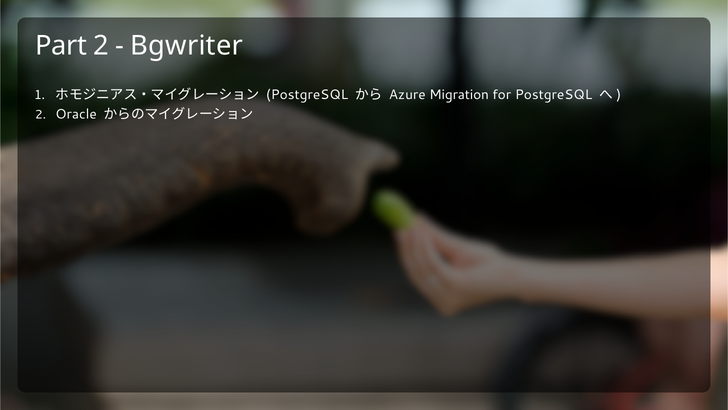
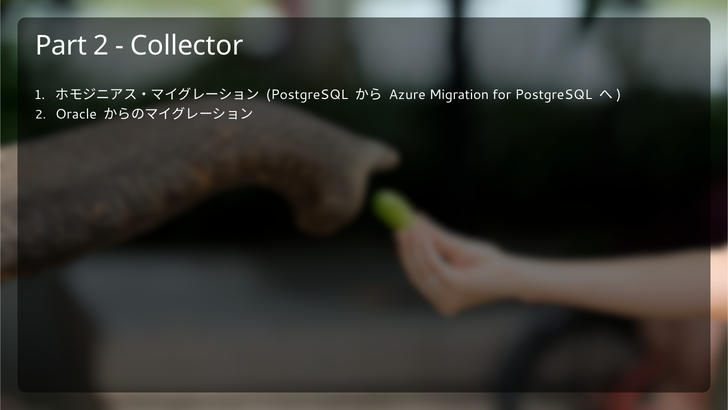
Bgwriter: Bgwriter -> Collector
